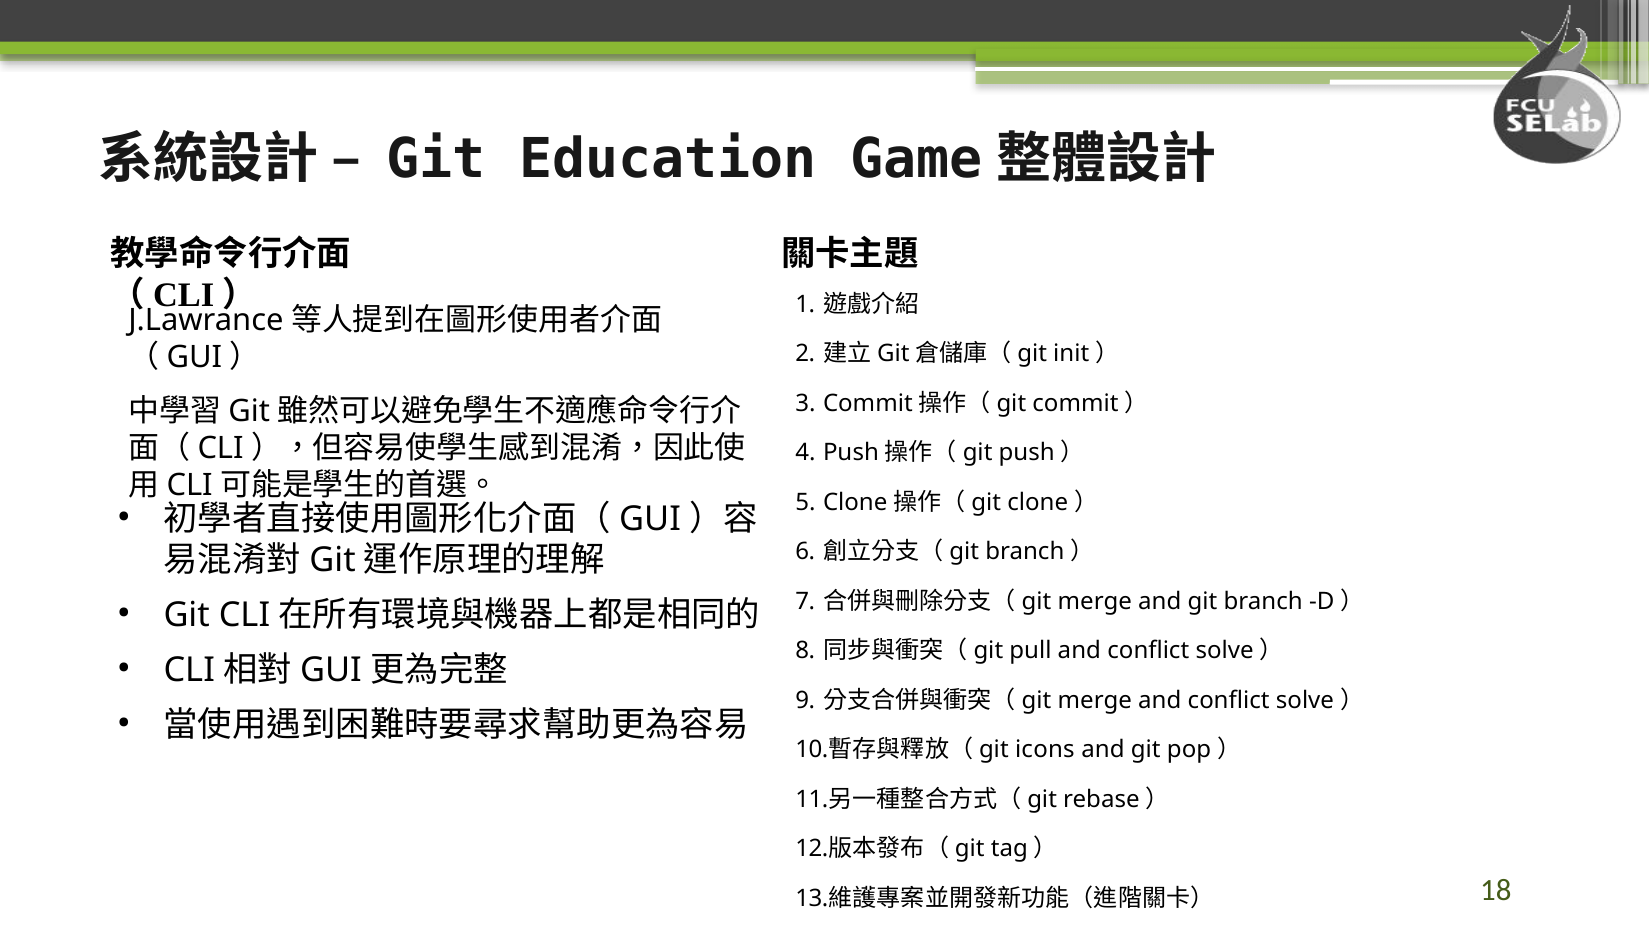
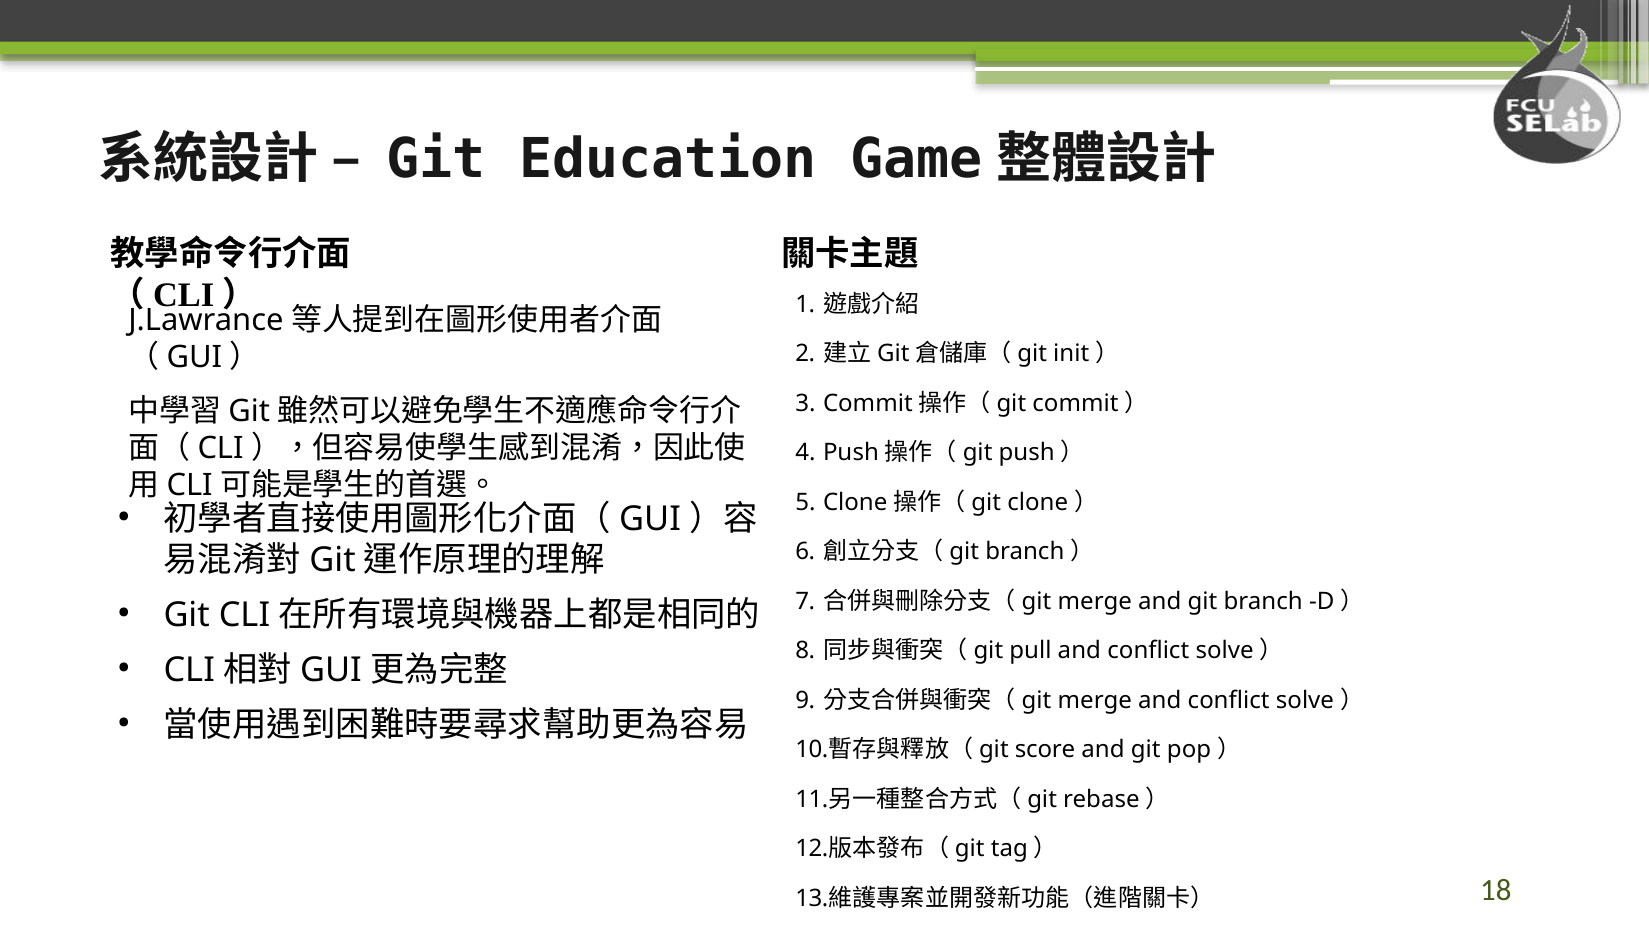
icons: icons -> score
